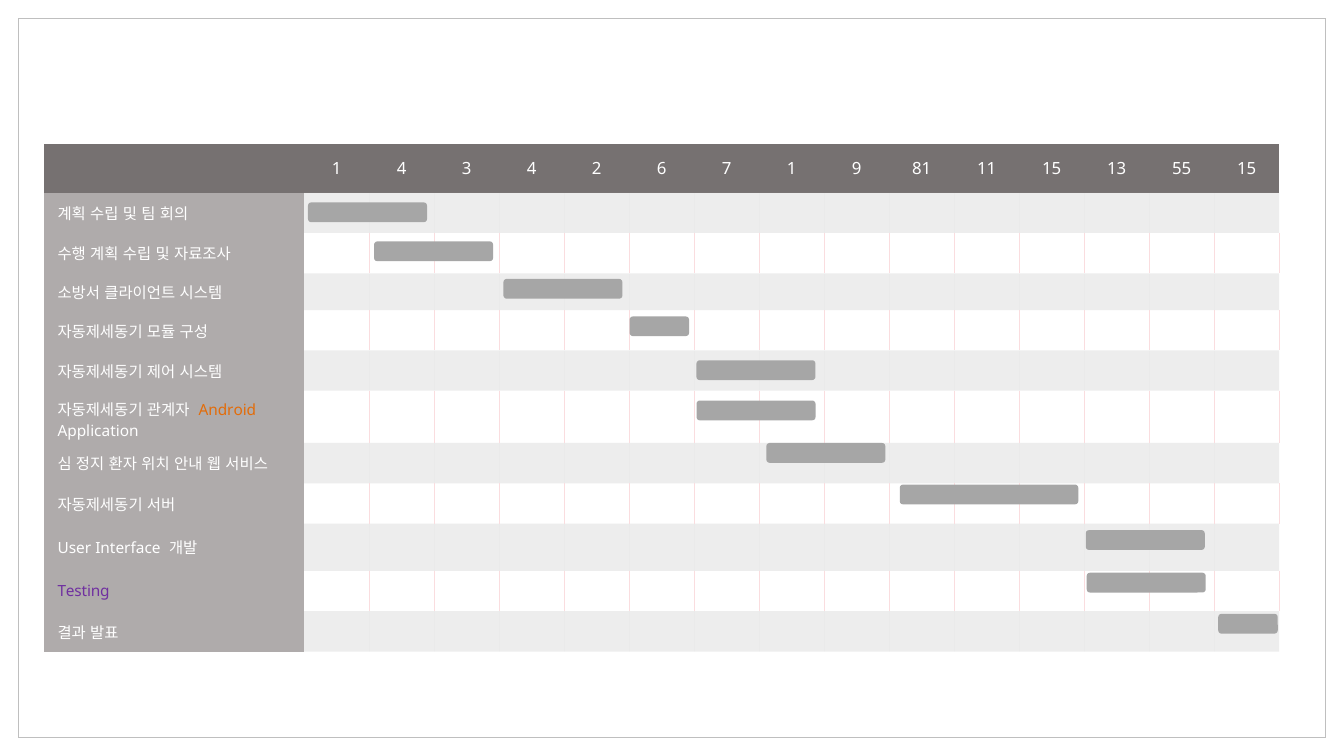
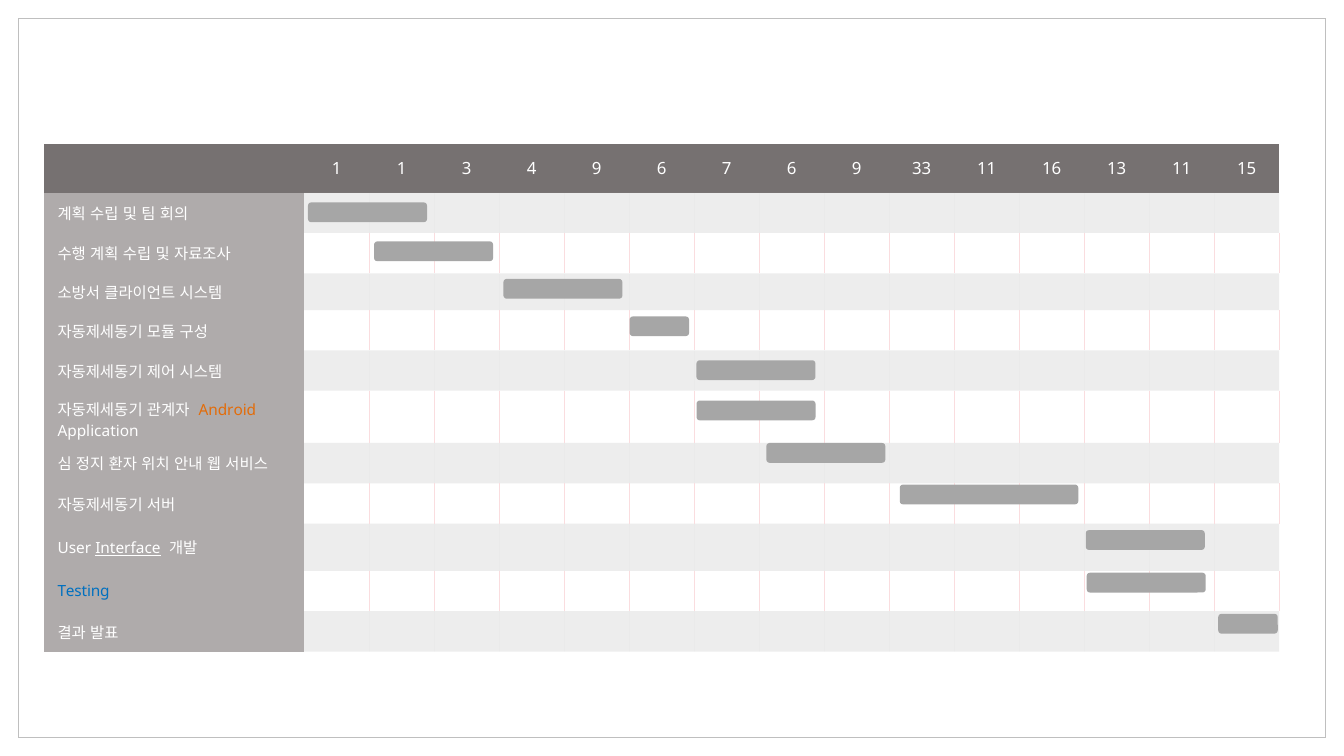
1 4: 4 -> 1
4 2: 2 -> 9
7 1: 1 -> 6
81: 81 -> 33
11 15: 15 -> 16
13 55: 55 -> 11
Interface underline: none -> present
Testing colour: purple -> blue
